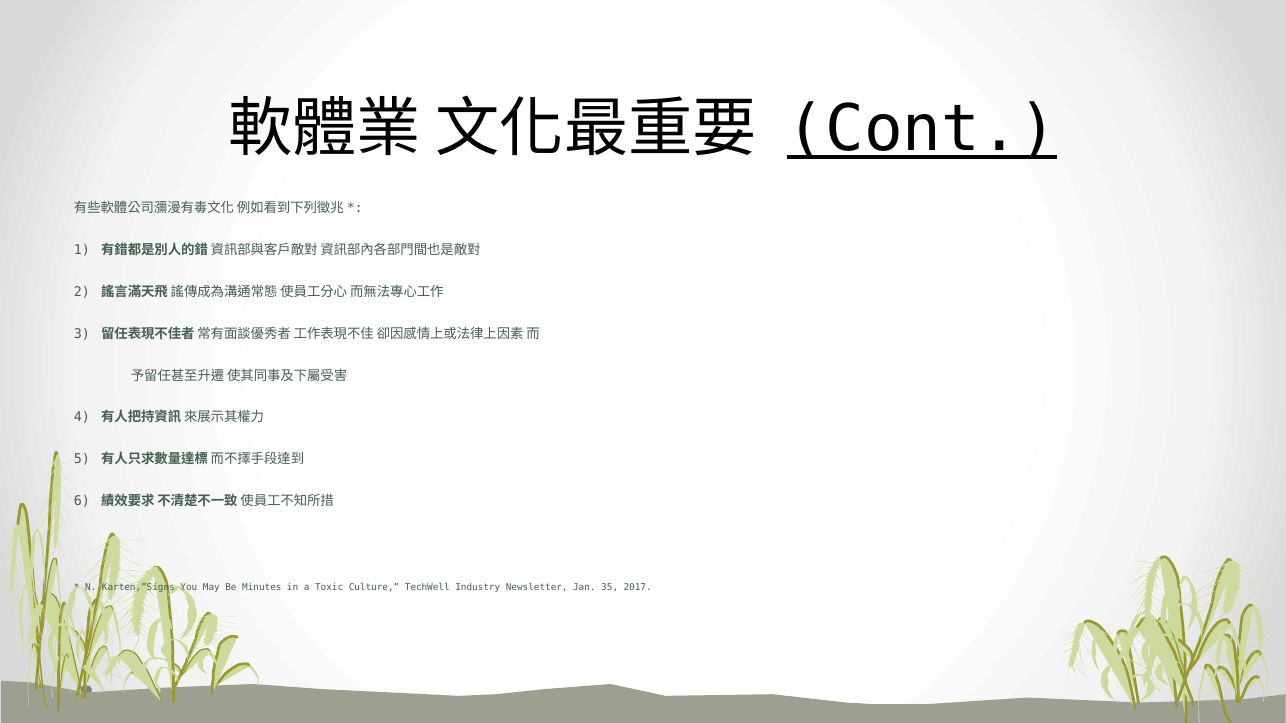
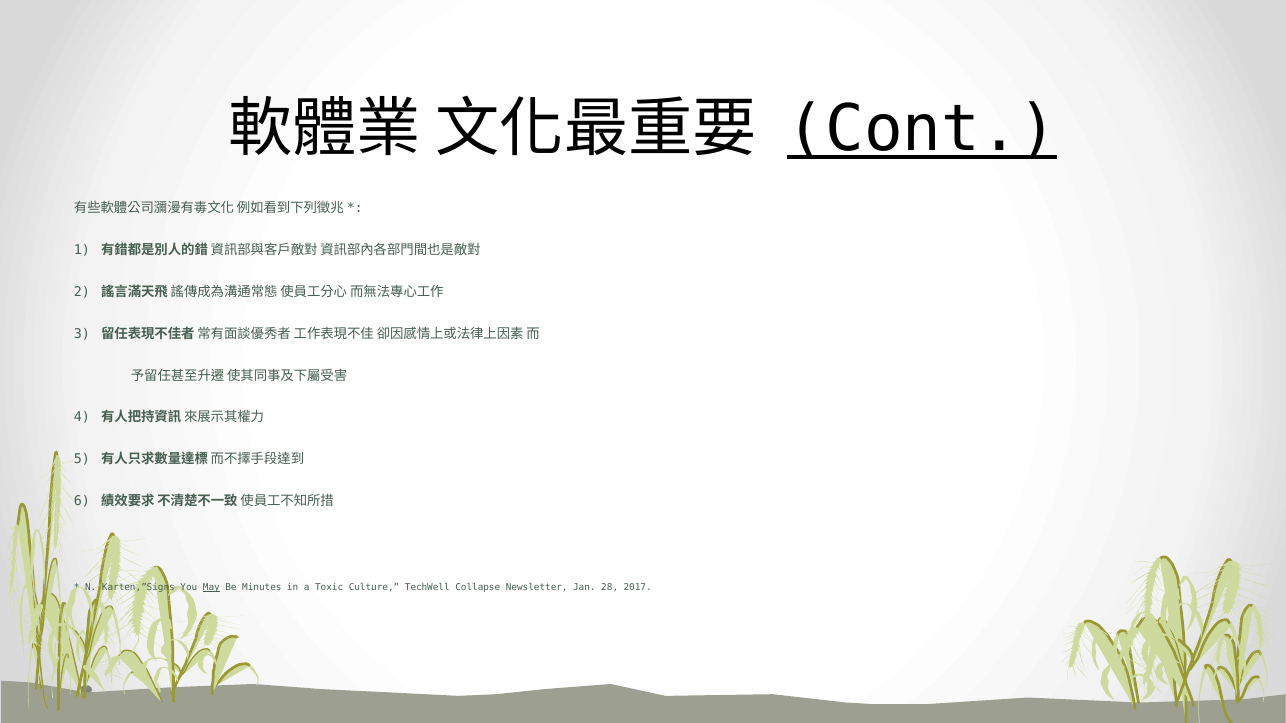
May underline: none -> present
Industry: Industry -> Collapse
35: 35 -> 28
